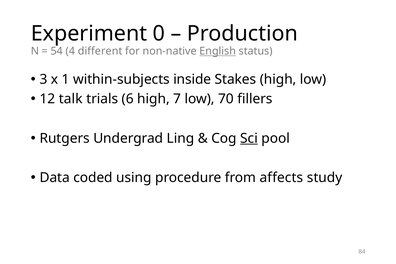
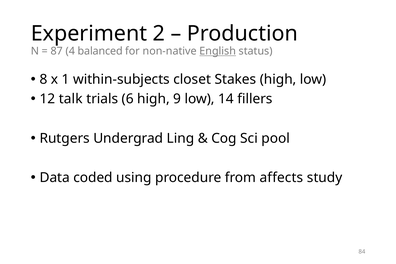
0: 0 -> 2
54: 54 -> 87
different: different -> balanced
3: 3 -> 8
inside: inside -> closet
7: 7 -> 9
70: 70 -> 14
Sci underline: present -> none
